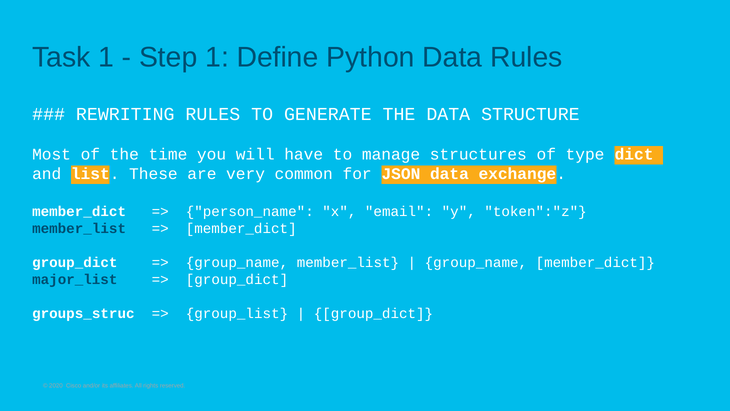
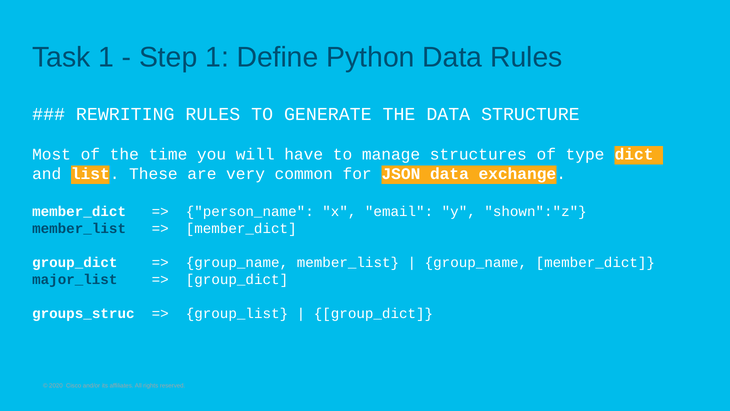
token":"z: token":"z -> shown":"z
